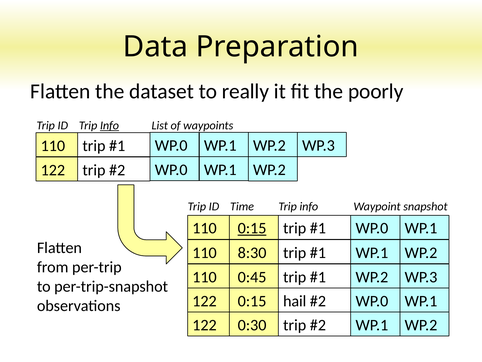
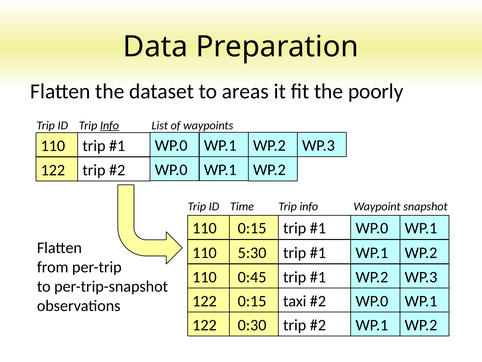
really: really -> areas
0:15 at (252, 228) underline: present -> none
8:30: 8:30 -> 5:30
hail: hail -> taxi
